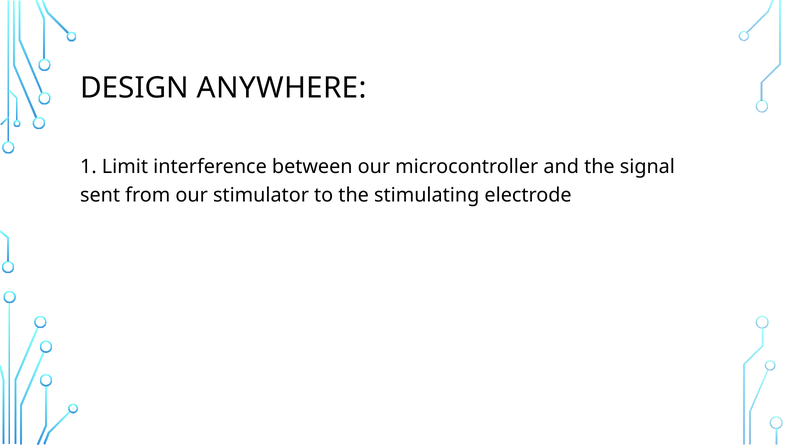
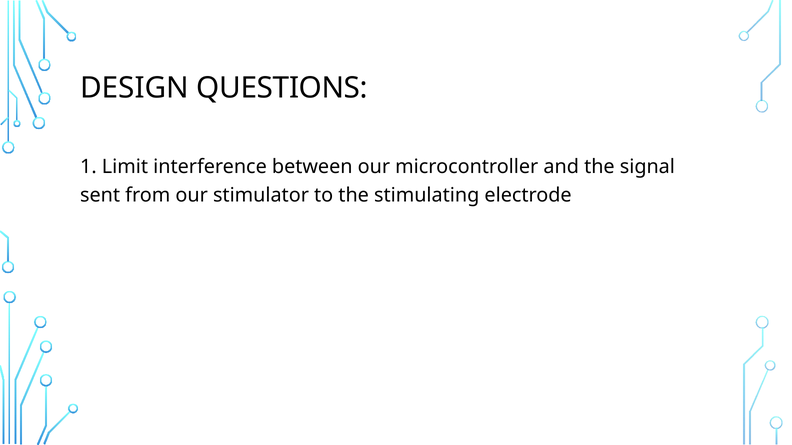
ANYWHERE: ANYWHERE -> QUESTIONS
